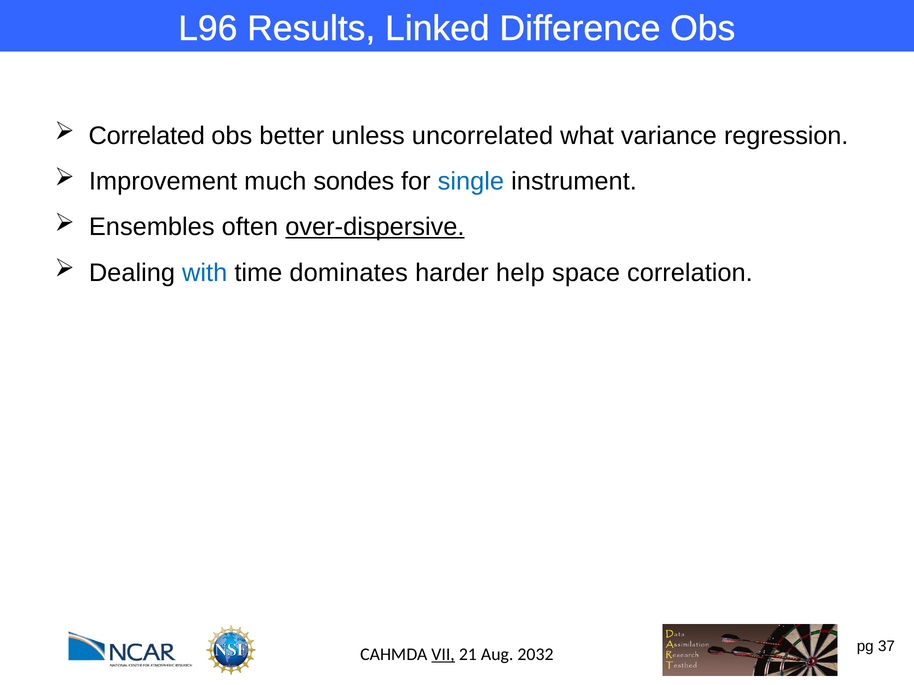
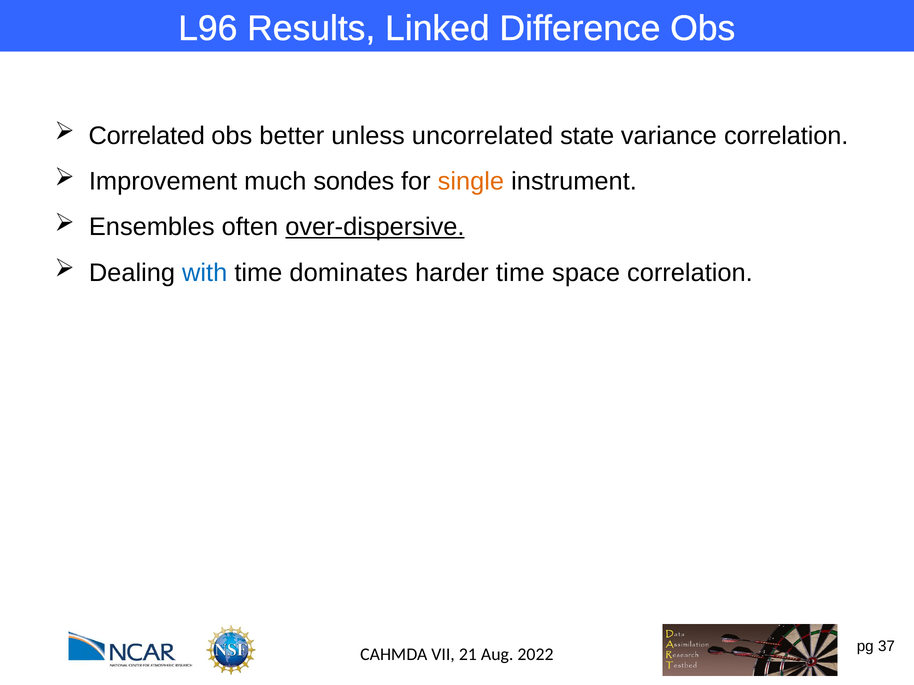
what: what -> state
variance regression: regression -> correlation
single colour: blue -> orange
harder help: help -> time
VII underline: present -> none
2032: 2032 -> 2022
